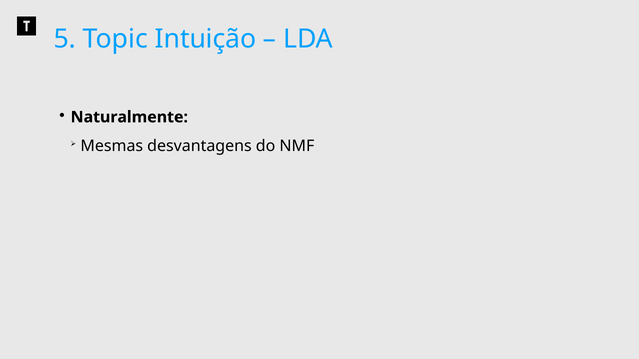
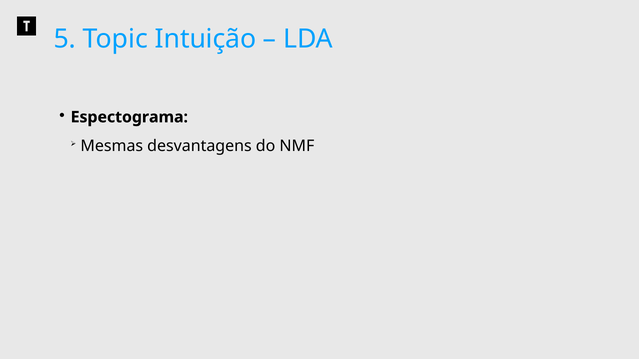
Naturalmente: Naturalmente -> Espectograma
